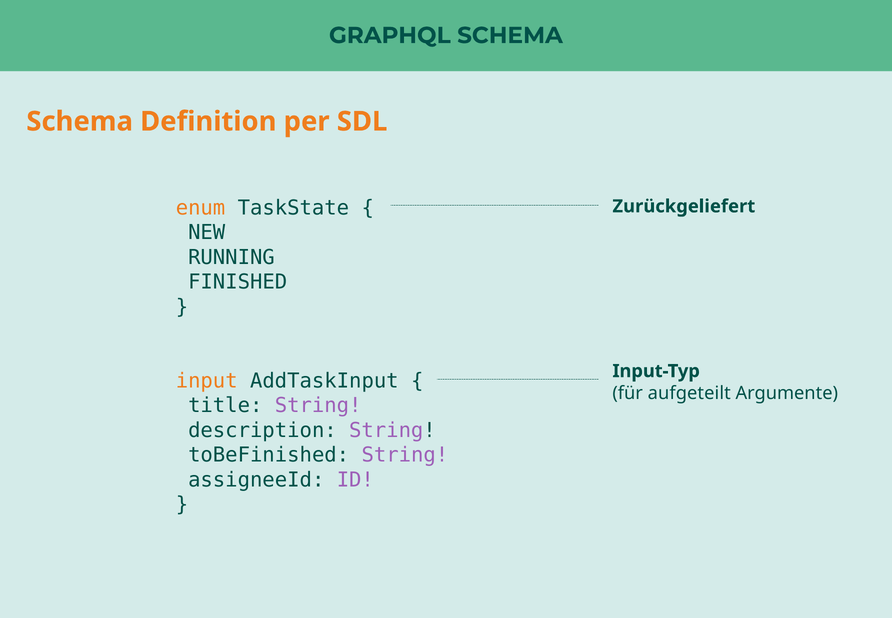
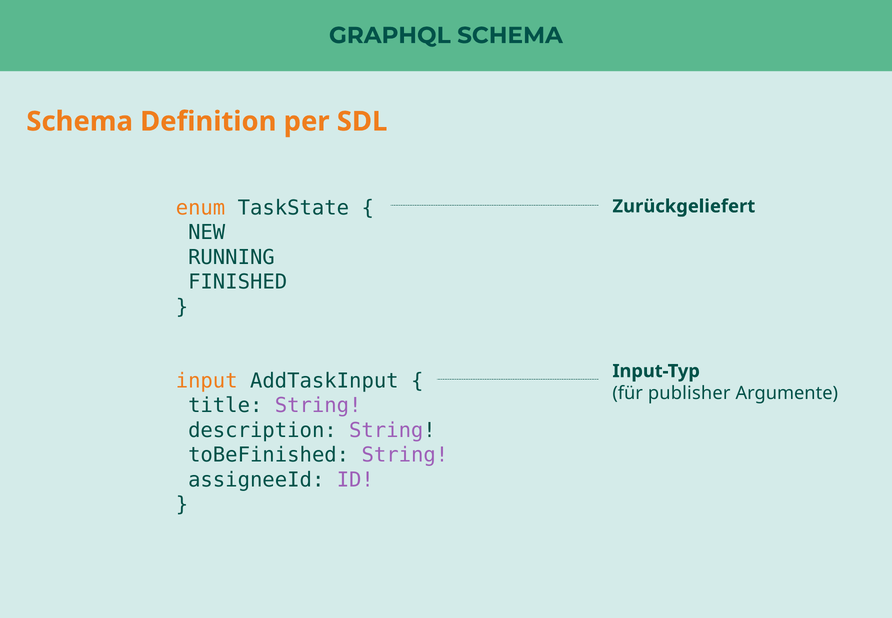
aufgeteilt: aufgeteilt -> publisher
